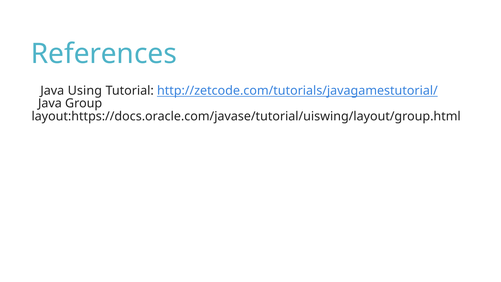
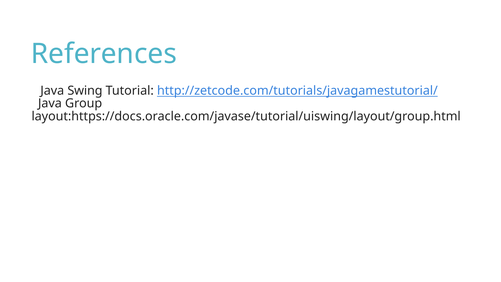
Using: Using -> Swing
